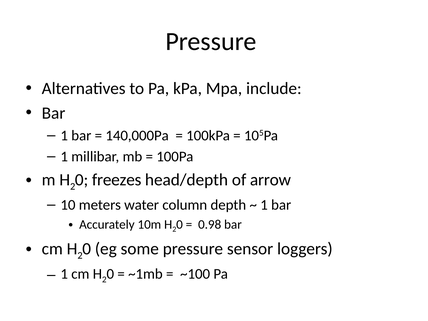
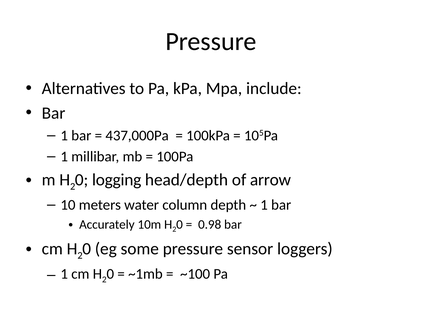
140,000Pa: 140,000Pa -> 437,000Pa
freezes: freezes -> logging
